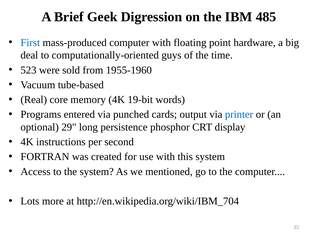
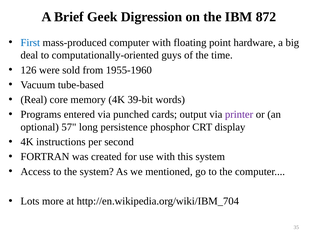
485: 485 -> 872
523: 523 -> 126
19-bit: 19-bit -> 39-bit
printer colour: blue -> purple
29: 29 -> 57
